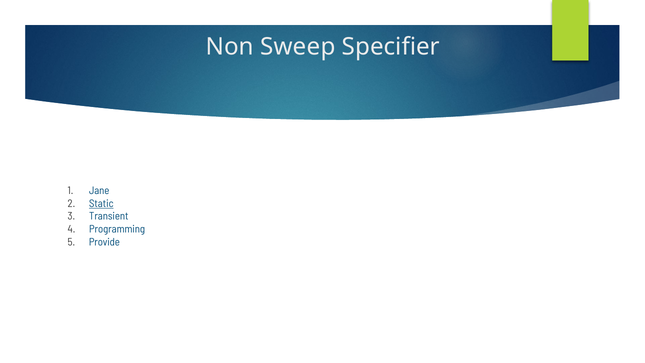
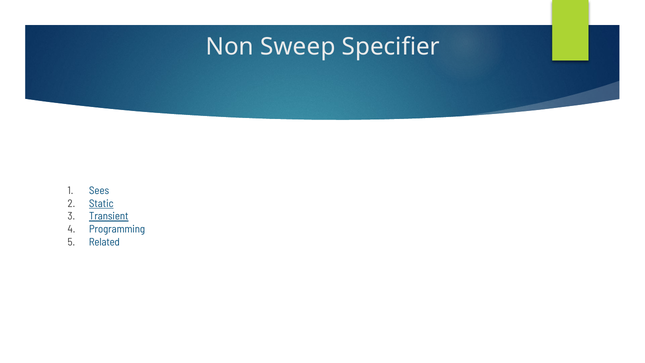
Jane: Jane -> Sees
Transient underline: none -> present
Provide: Provide -> Related
